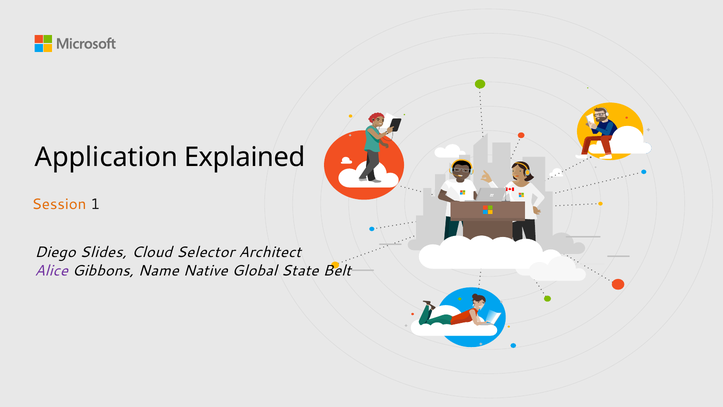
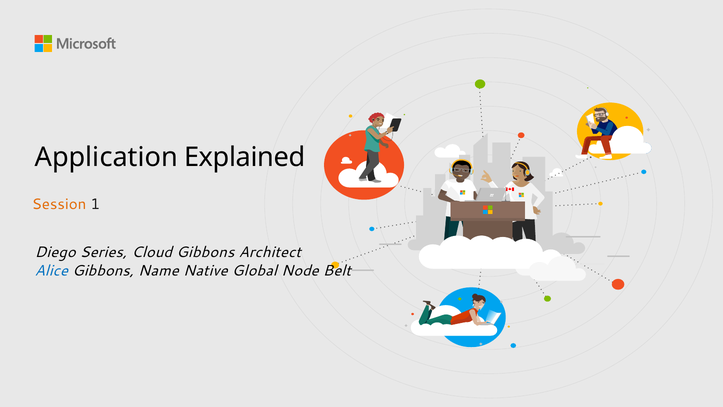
Slides: Slides -> Series
Cloud Selector: Selector -> Gibbons
Alice colour: purple -> blue
State: State -> Node
